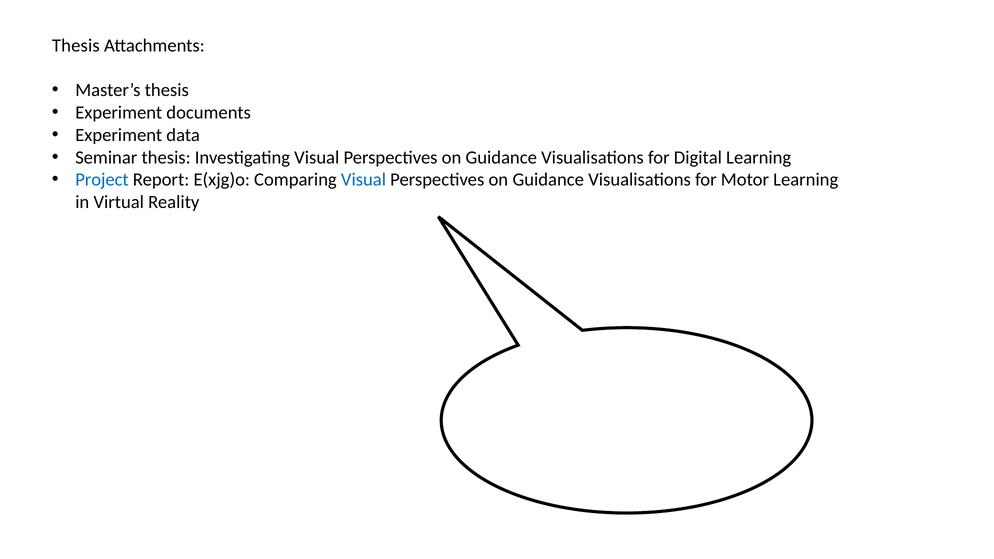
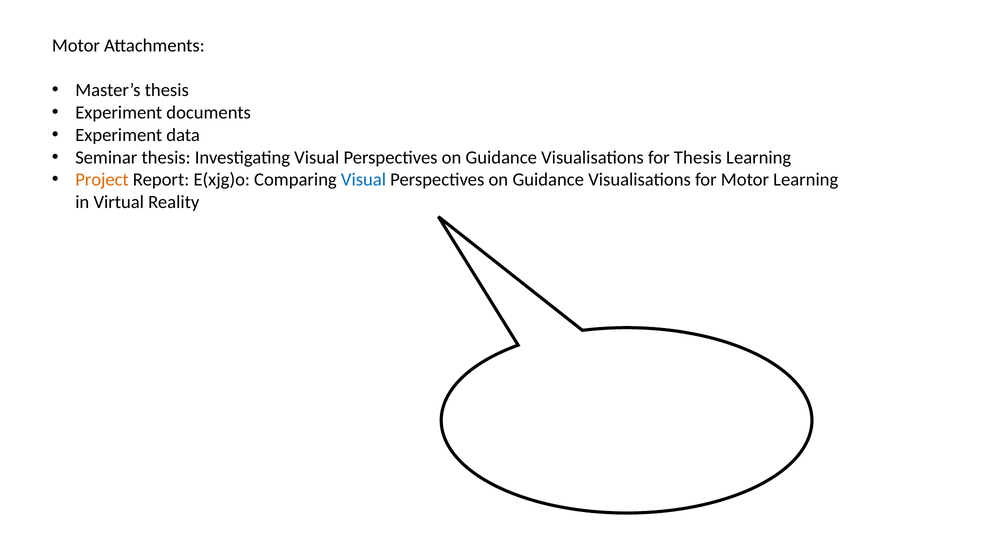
Thesis at (76, 46): Thesis -> Motor
for Digital: Digital -> Thesis
Project colour: blue -> orange
